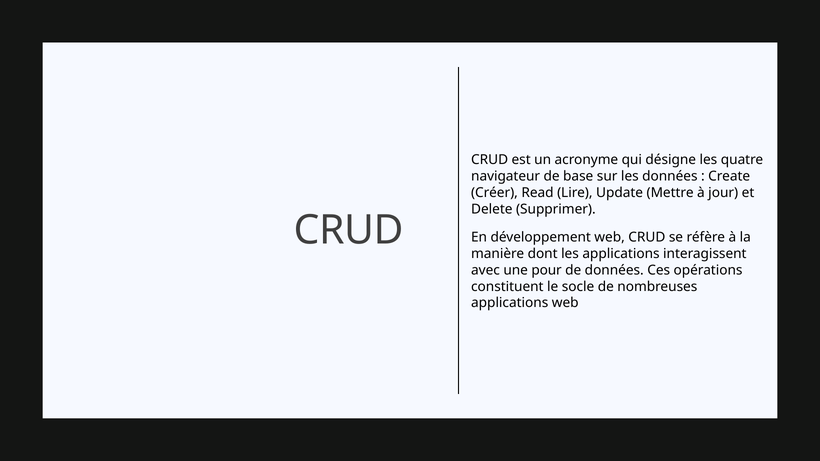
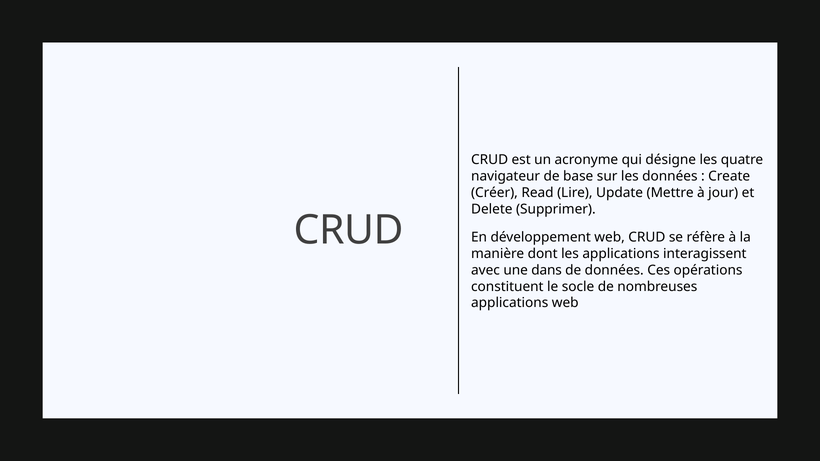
pour: pour -> dans
